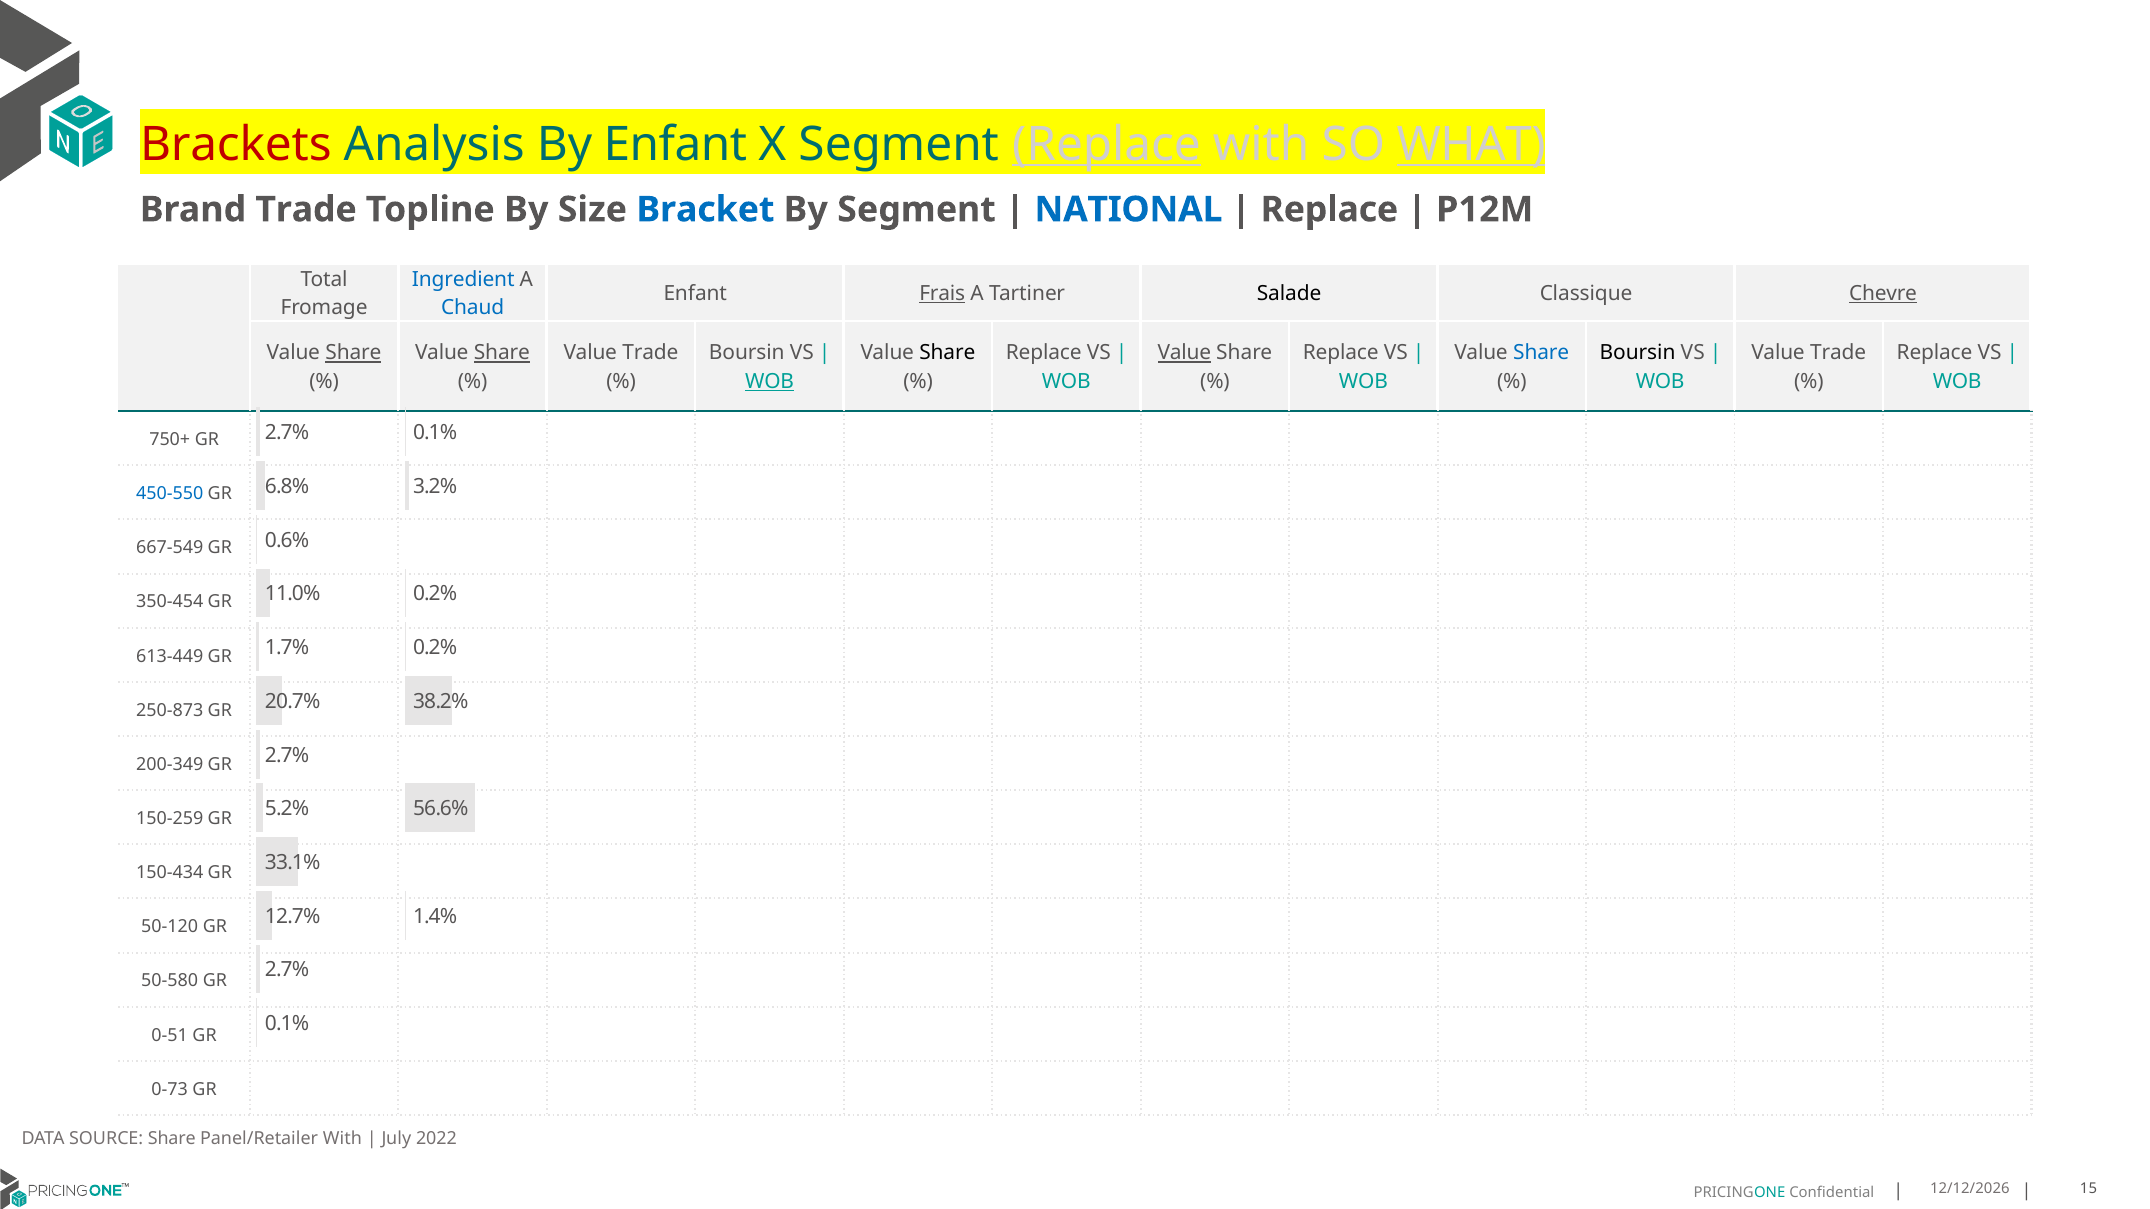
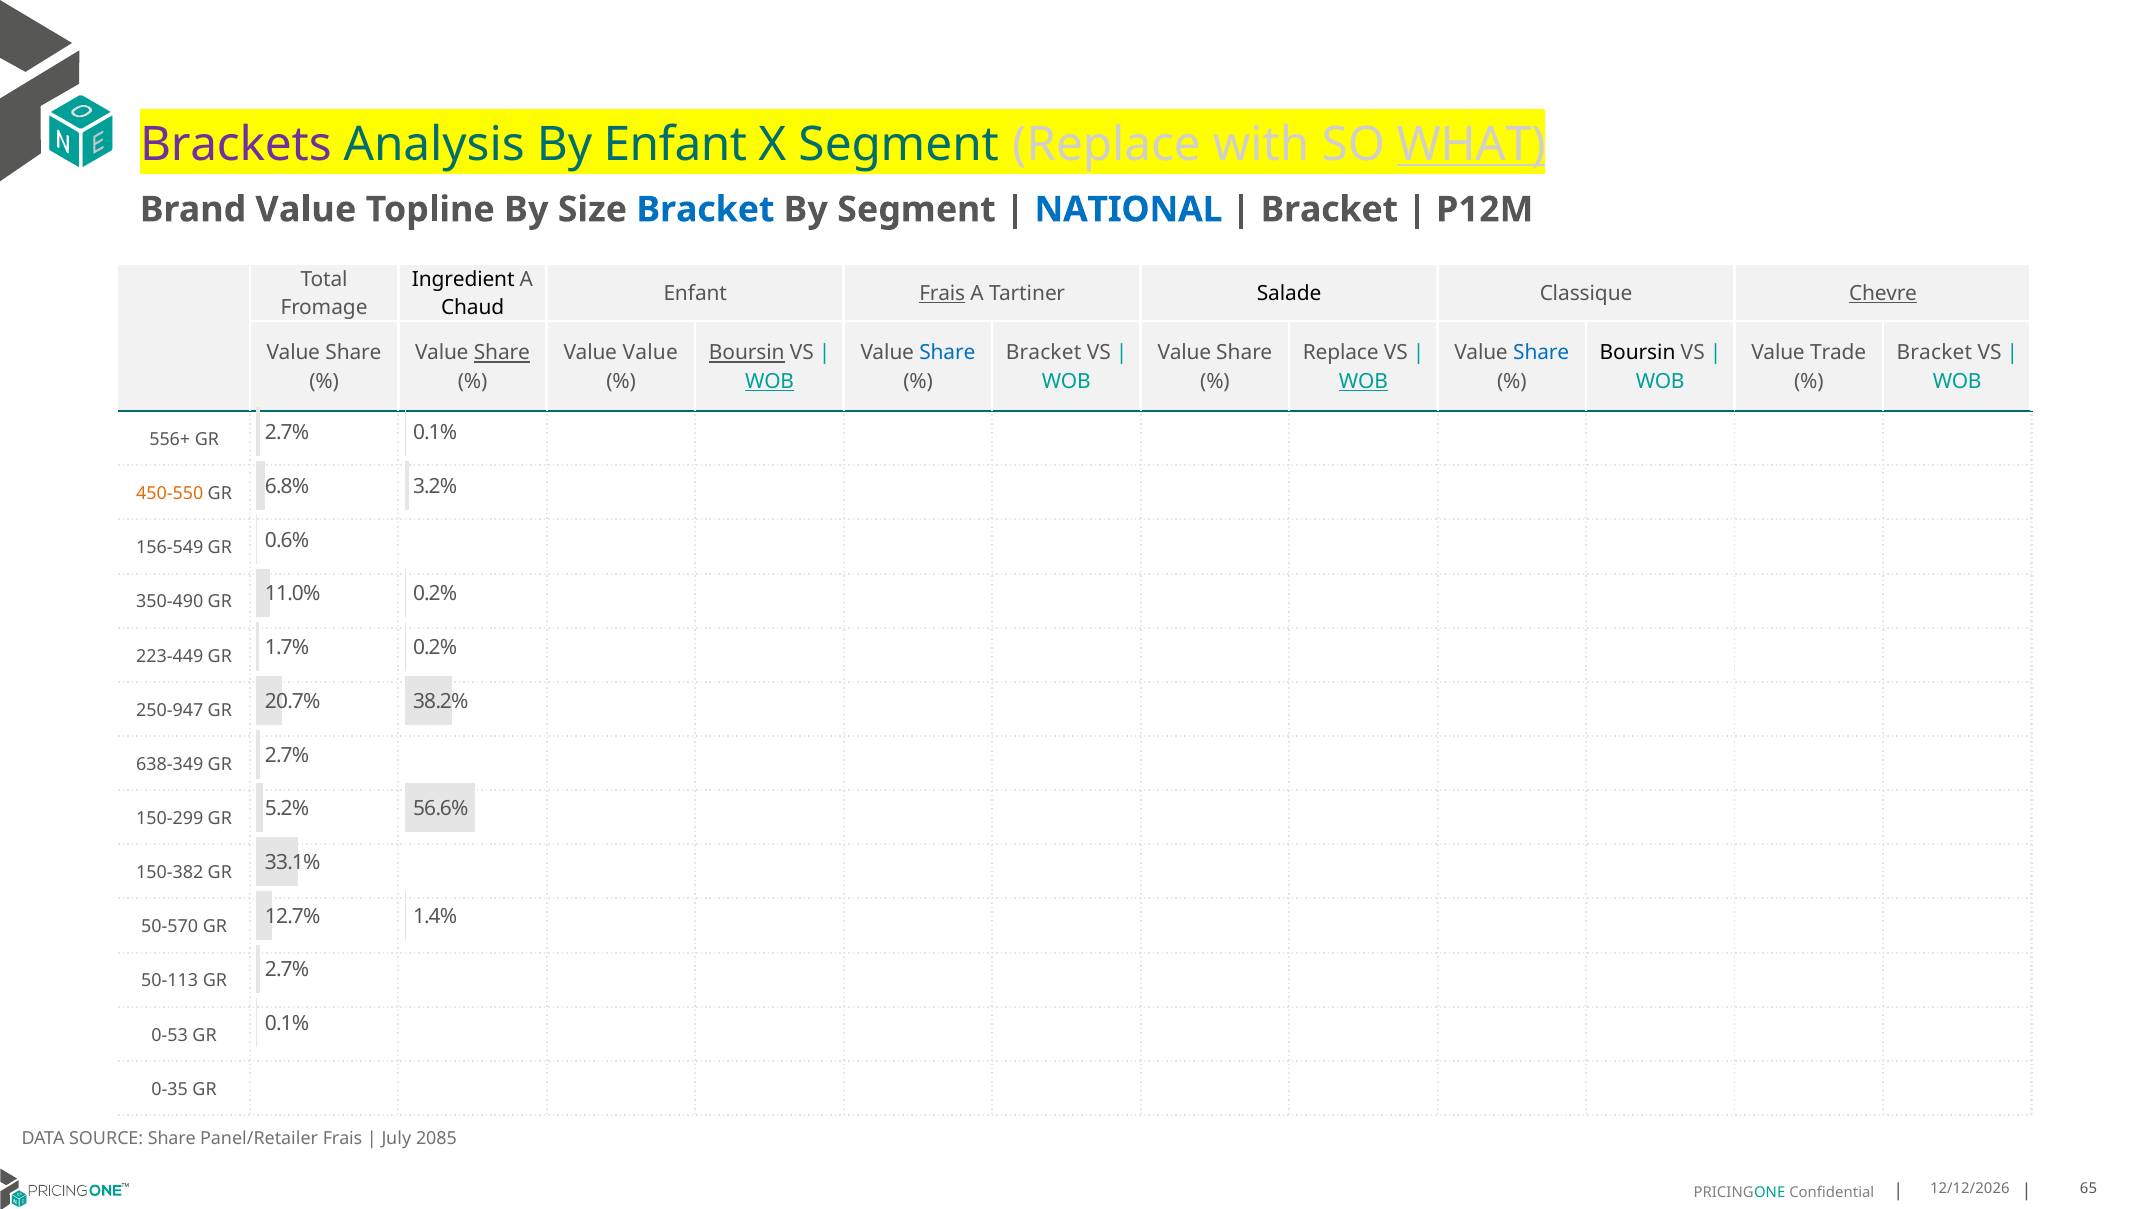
Brackets colour: red -> purple
Replace at (1107, 144) underline: present -> none
Brand Trade: Trade -> Value
Replace at (1329, 210): Replace -> Bracket
Ingredient colour: blue -> black
Chaud colour: blue -> black
Share at (353, 353) underline: present -> none
Trade at (650, 353): Trade -> Value
Boursin at (747, 353) underline: none -> present
Share at (947, 353) colour: black -> blue
Replace at (1044, 353): Replace -> Bracket
Value at (1184, 353) underline: present -> none
Replace at (1935, 353): Replace -> Bracket
WOB at (1363, 381) underline: none -> present
750+: 750+ -> 556+
450-550 colour: blue -> orange
667-549: 667-549 -> 156-549
350-454: 350-454 -> 350-490
613-449: 613-449 -> 223-449
250-873: 250-873 -> 250-947
200-349: 200-349 -> 638-349
150-259: 150-259 -> 150-299
150-434: 150-434 -> 150-382
50-120: 50-120 -> 50-570
50-580: 50-580 -> 50-113
0-51: 0-51 -> 0-53
0-73: 0-73 -> 0-35
Panel/Retailer With: With -> Frais
2022: 2022 -> 2085
15: 15 -> 65
